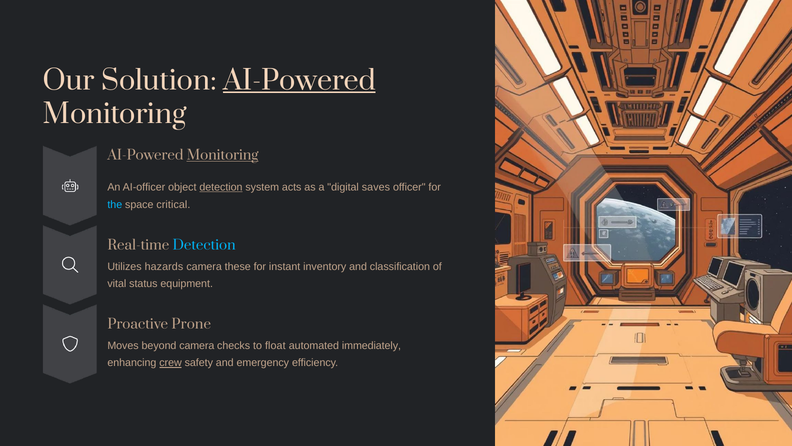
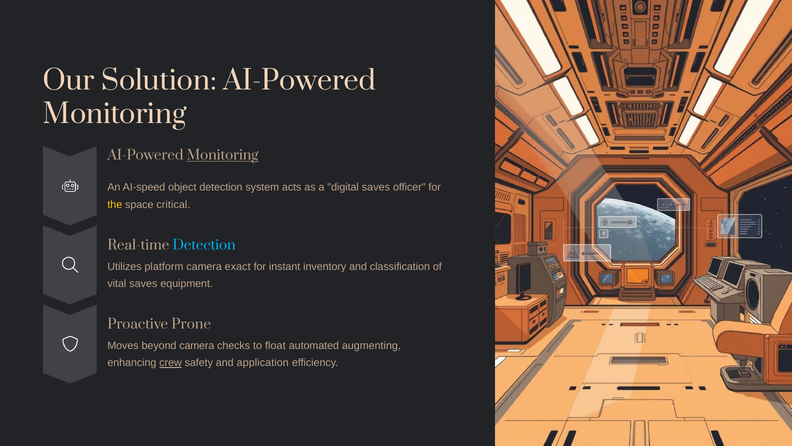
AI-Powered at (300, 81) underline: present -> none
AI-officer: AI-officer -> AI-speed
detection at (221, 187) underline: present -> none
the colour: light blue -> yellow
hazards: hazards -> platform
these: these -> exact
vital status: status -> saves
immediately: immediately -> augmenting
emergency: emergency -> application
